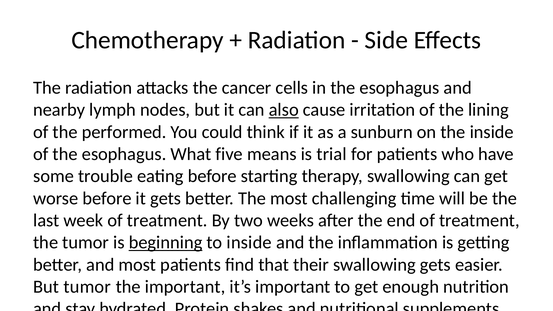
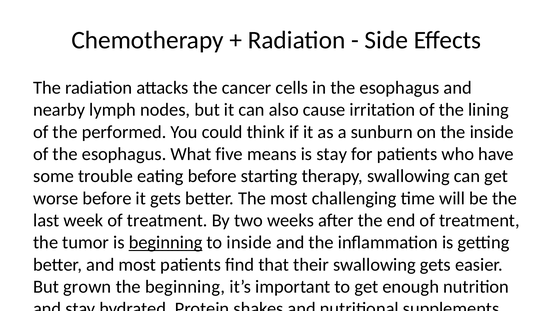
also underline: present -> none
is trial: trial -> stay
But tumor: tumor -> grown
the important: important -> beginning
